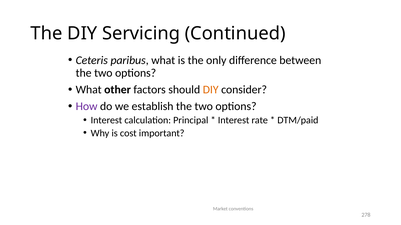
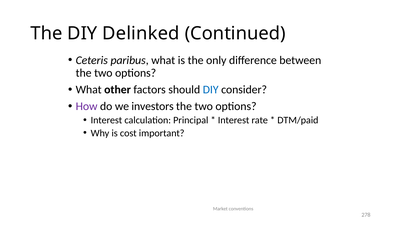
Servicing: Servicing -> Delinked
DIY at (211, 90) colour: orange -> blue
establish: establish -> investors
